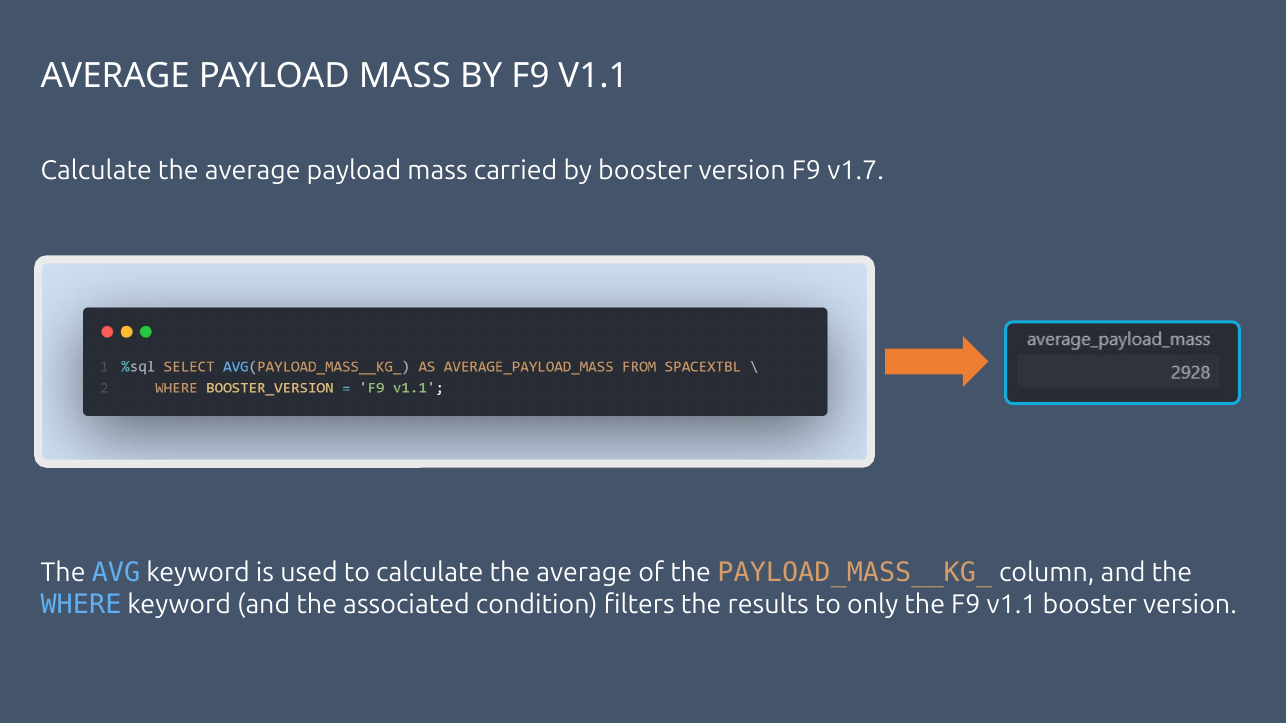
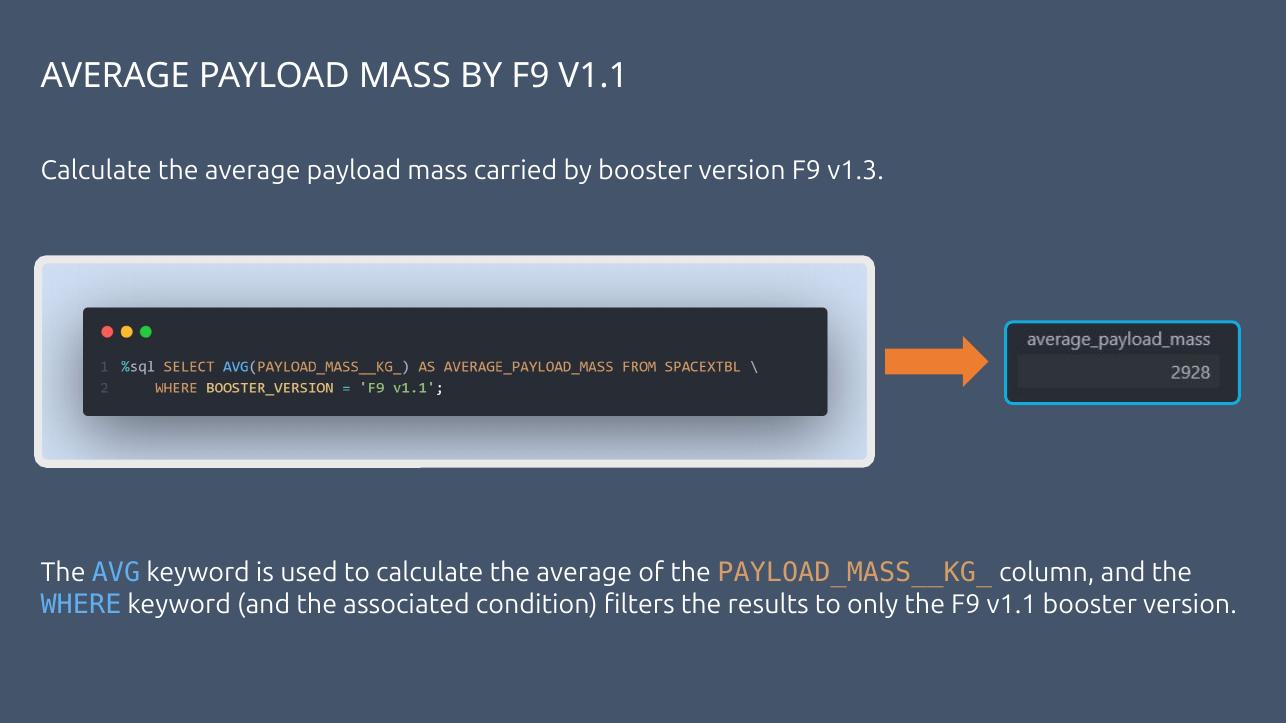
v1.7: v1.7 -> v1.3
